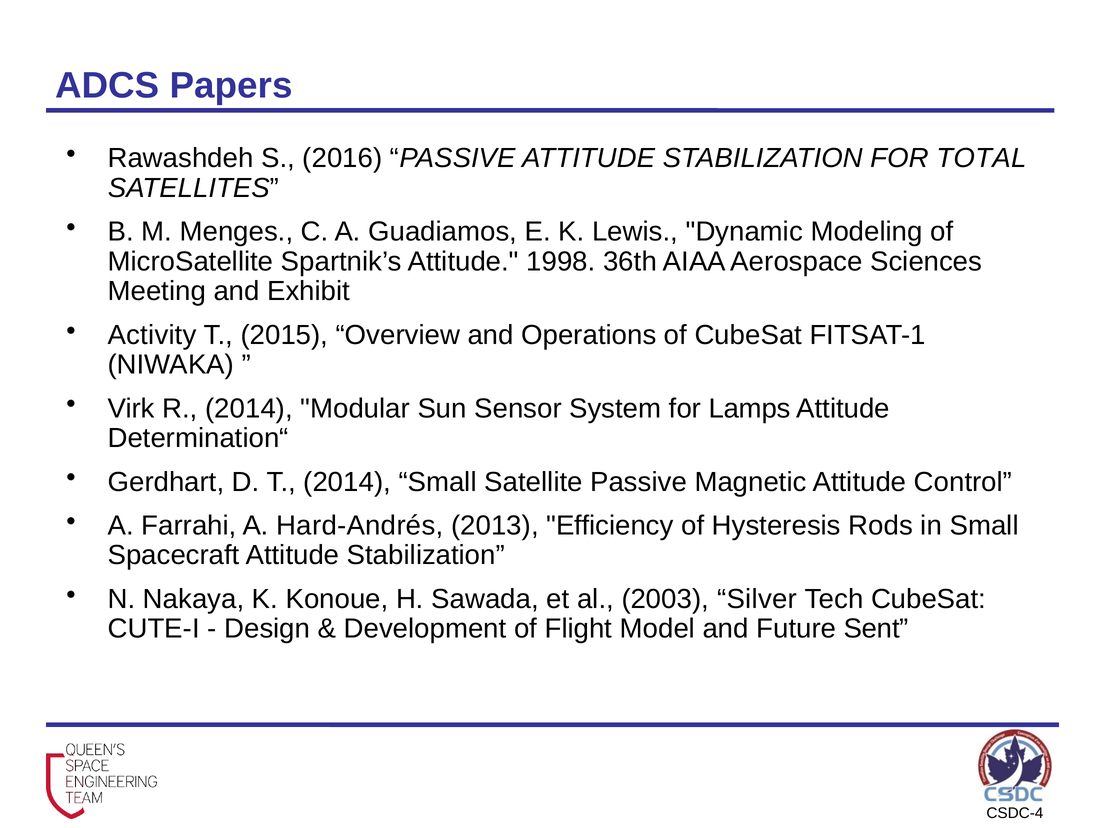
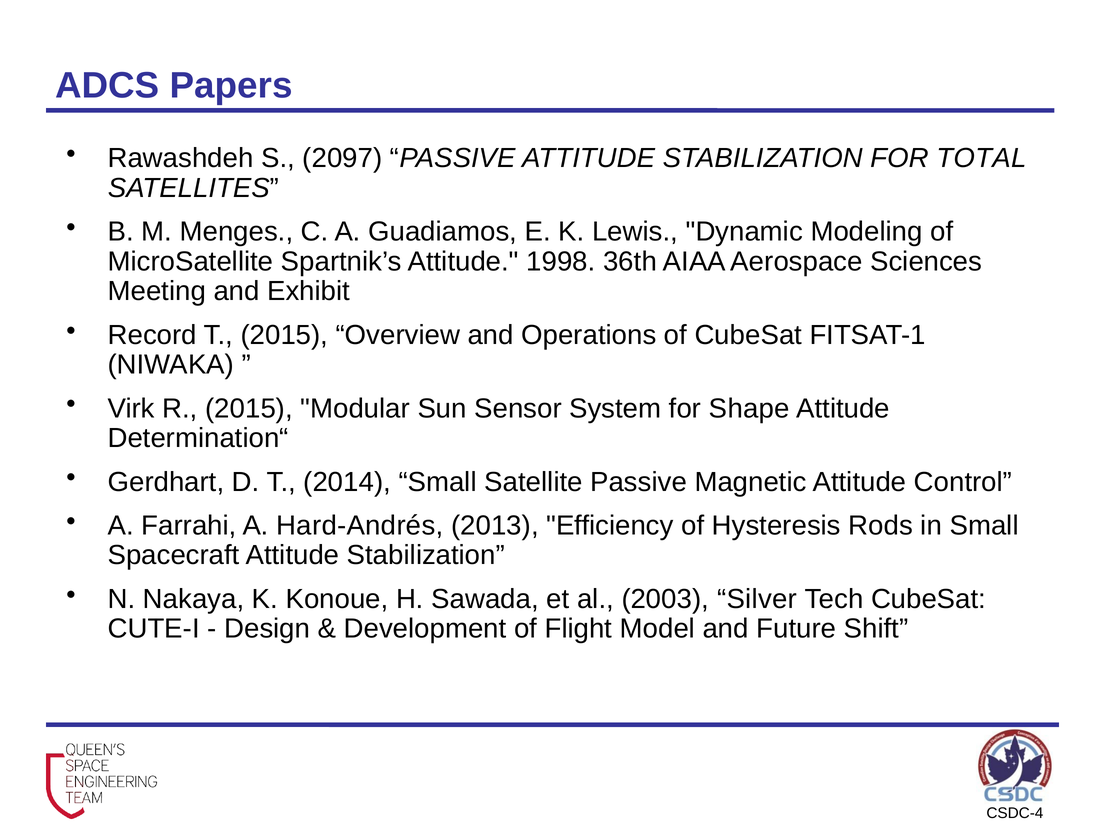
2016: 2016 -> 2097
Activity: Activity -> Record
R 2014: 2014 -> 2015
Lamps: Lamps -> Shape
Sent: Sent -> Shift
